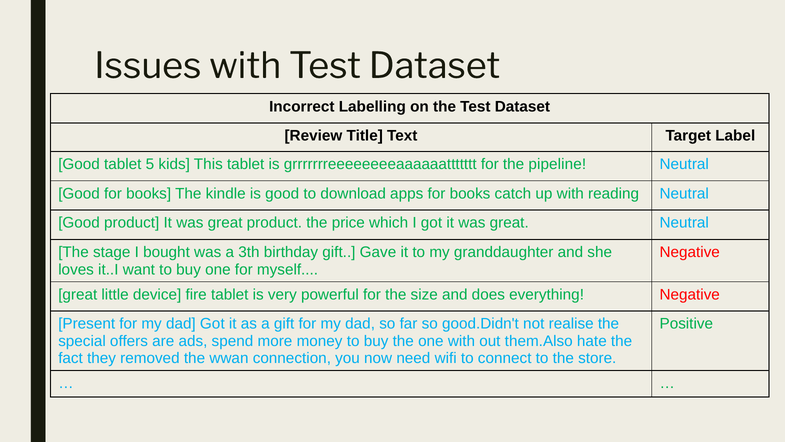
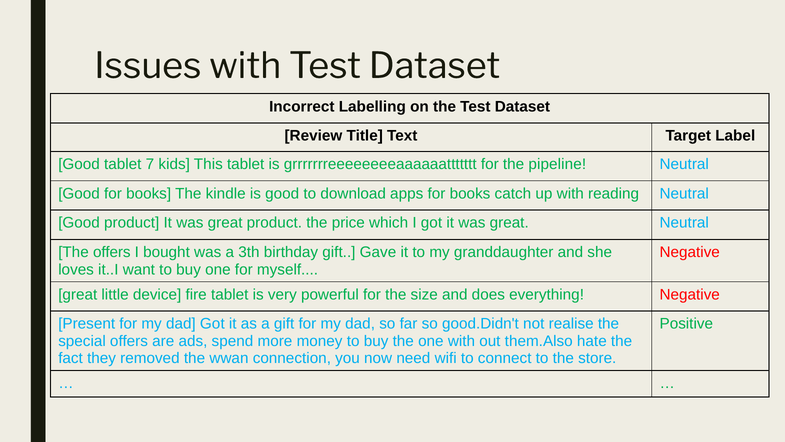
5: 5 -> 7
The stage: stage -> offers
